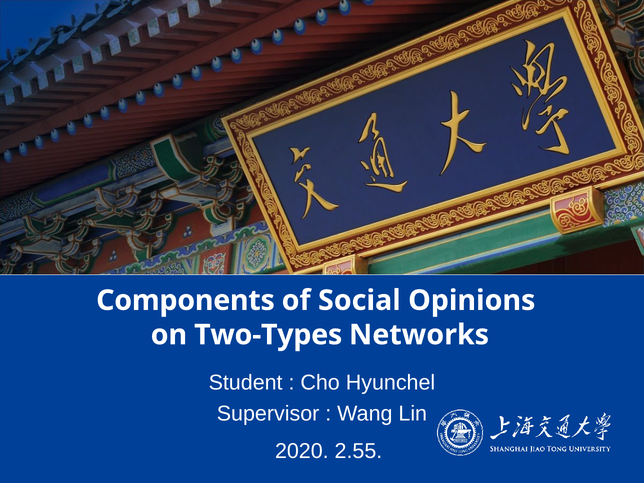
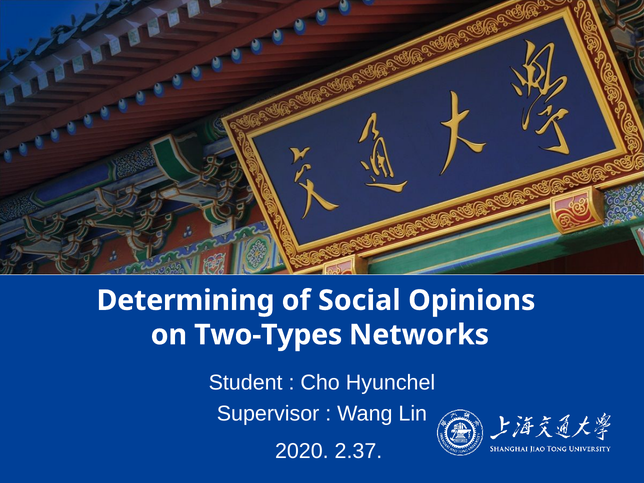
Components: Components -> Determining
2.55: 2.55 -> 2.37
